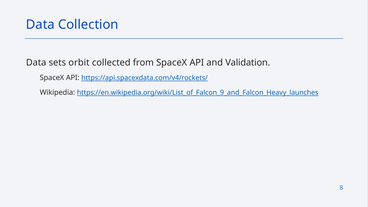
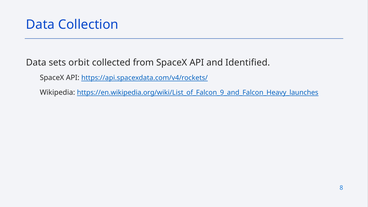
Validation: Validation -> Identified
